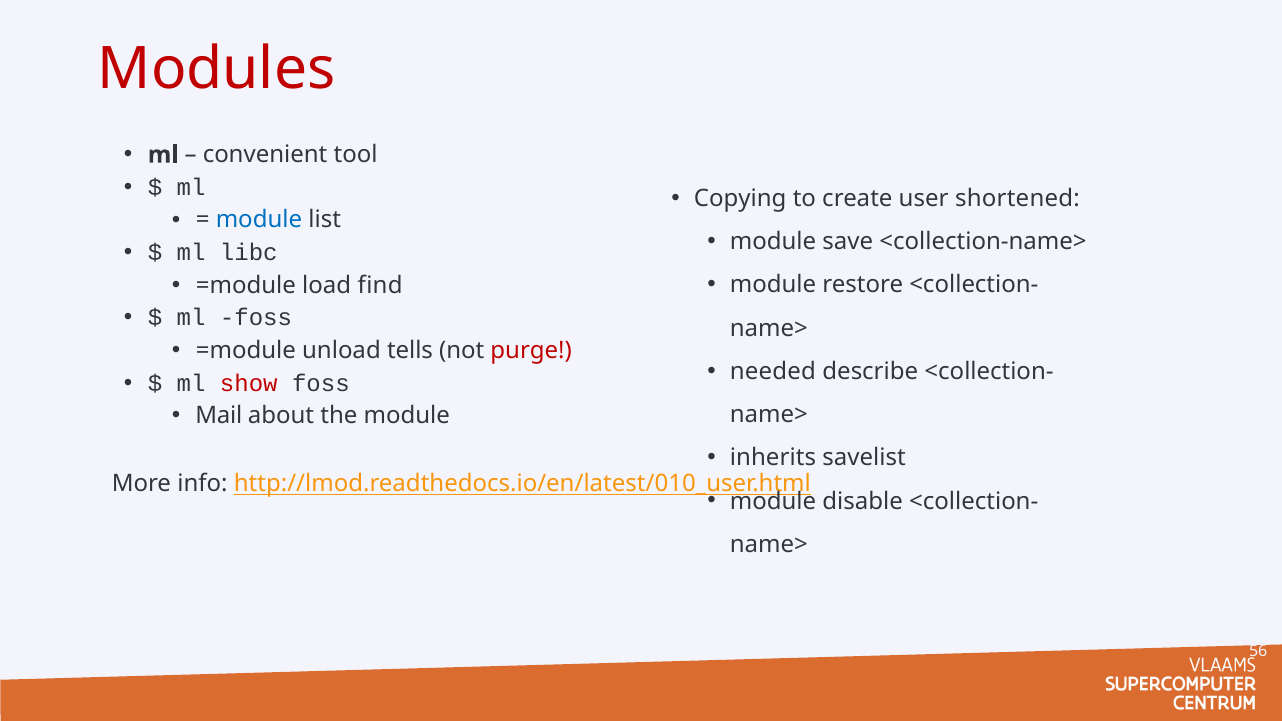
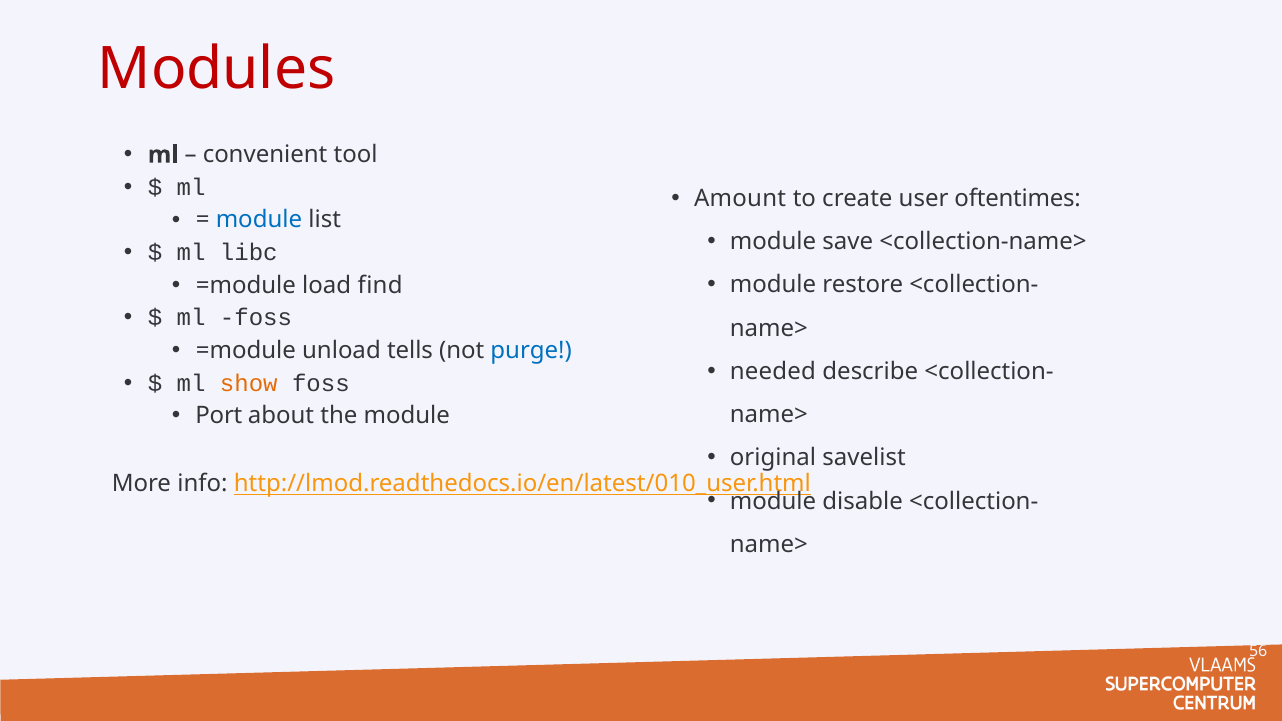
Copying: Copying -> Amount
shortened: shortened -> oftentimes
purge colour: red -> blue
show colour: red -> orange
Mail: Mail -> Port
inherits: inherits -> original
